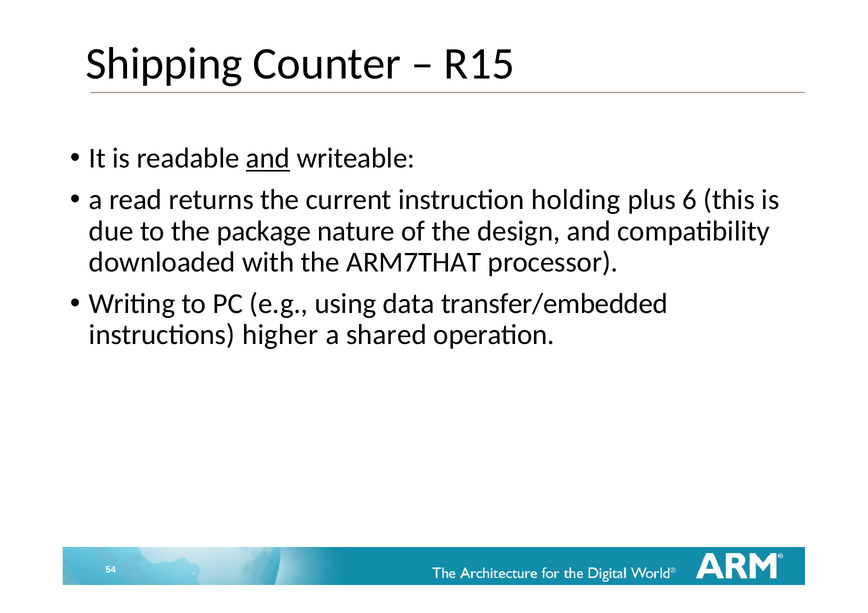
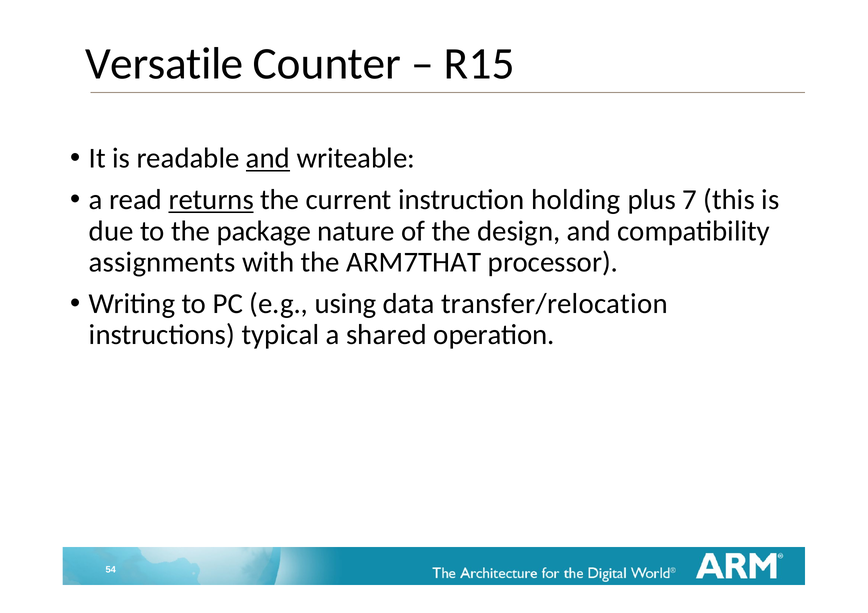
Shipping: Shipping -> Versatile
returns underline: none -> present
6: 6 -> 7
downloaded: downloaded -> assignments
transfer/embedded: transfer/embedded -> transfer/relocation
higher: higher -> typical
